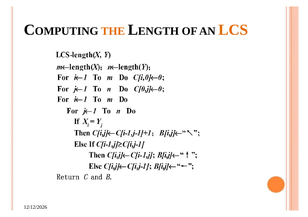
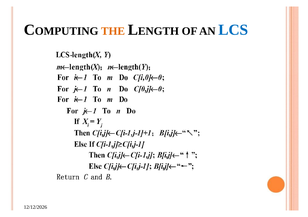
LCS colour: orange -> blue
